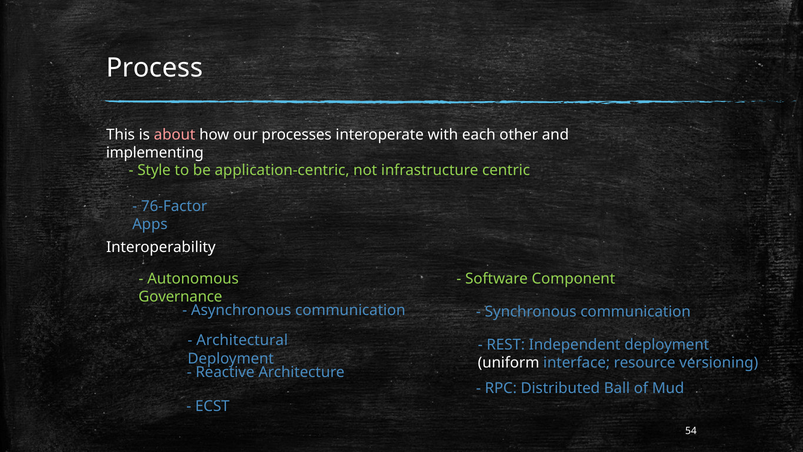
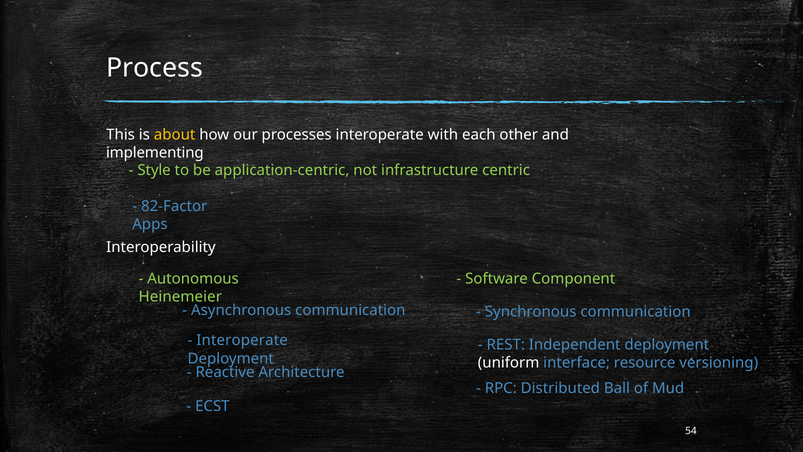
about colour: pink -> yellow
76-Factor: 76-Factor -> 82-Factor
Governance: Governance -> Heinemeier
Architectural at (242, 340): Architectural -> Interoperate
